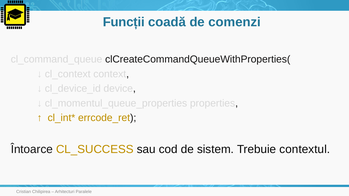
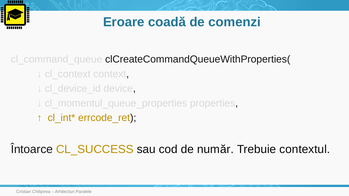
Funcții: Funcții -> Eroare
sistem: sistem -> număr
